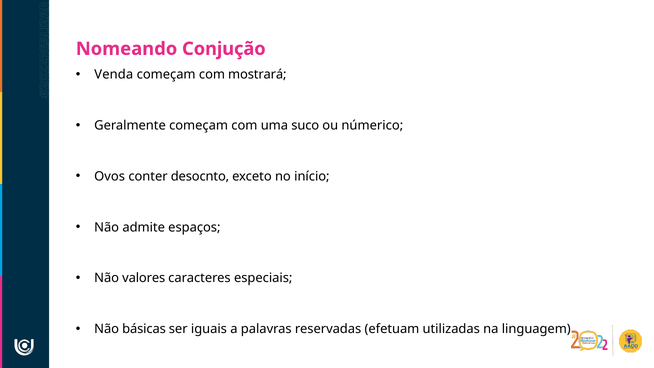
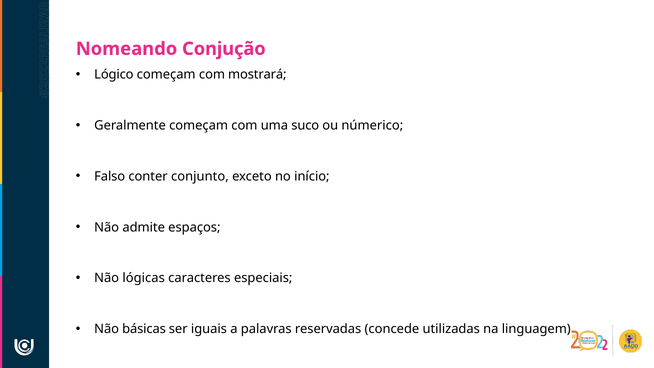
Venda: Venda -> Lógico
Ovos: Ovos -> Falso
desocnto: desocnto -> conjunto
valores: valores -> lógicas
efetuam: efetuam -> concede
